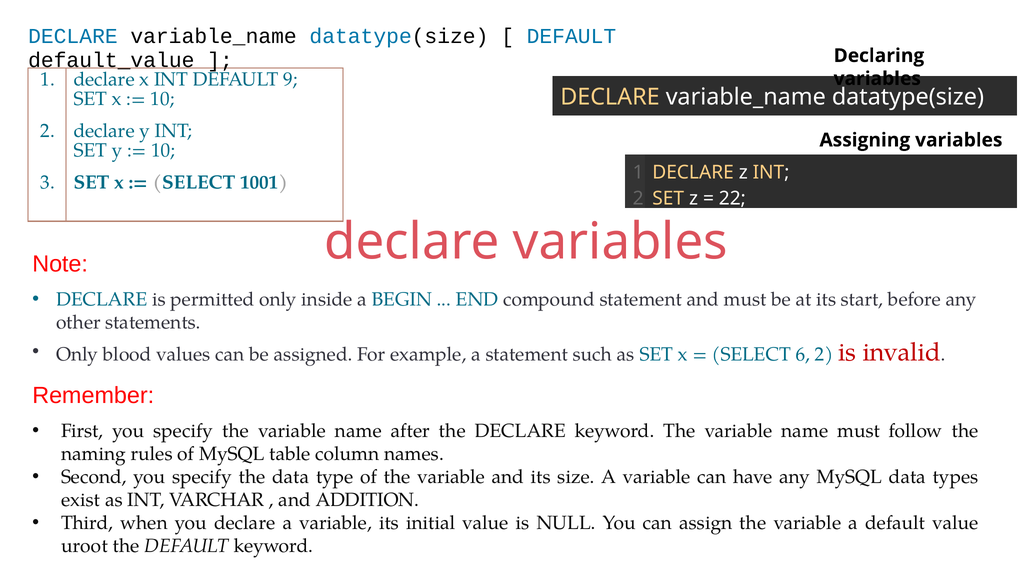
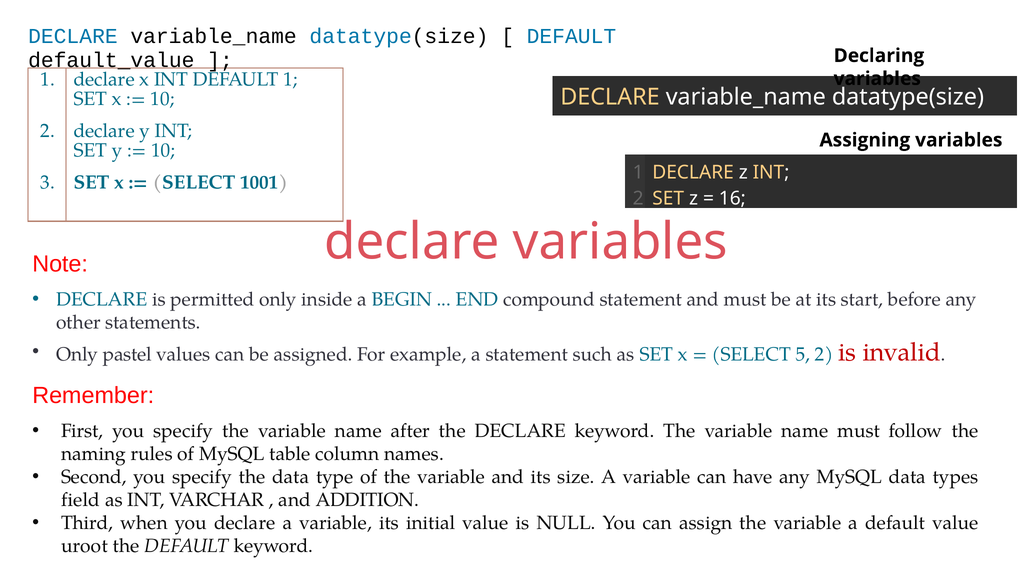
DEFAULT 9: 9 -> 1
22: 22 -> 16
blood: blood -> pastel
6: 6 -> 5
exist: exist -> field
